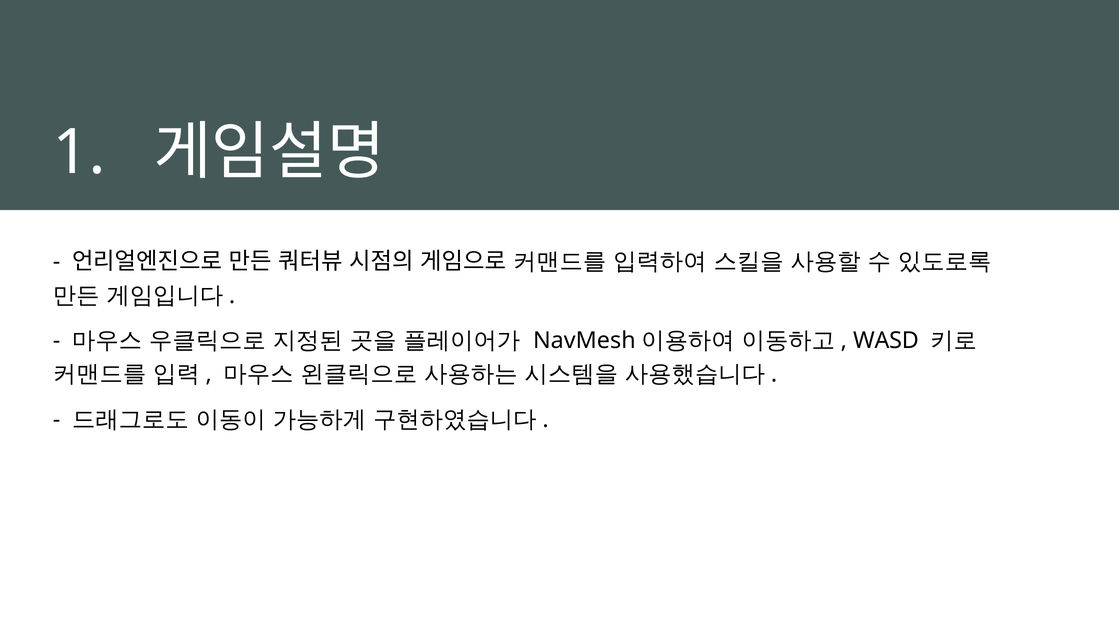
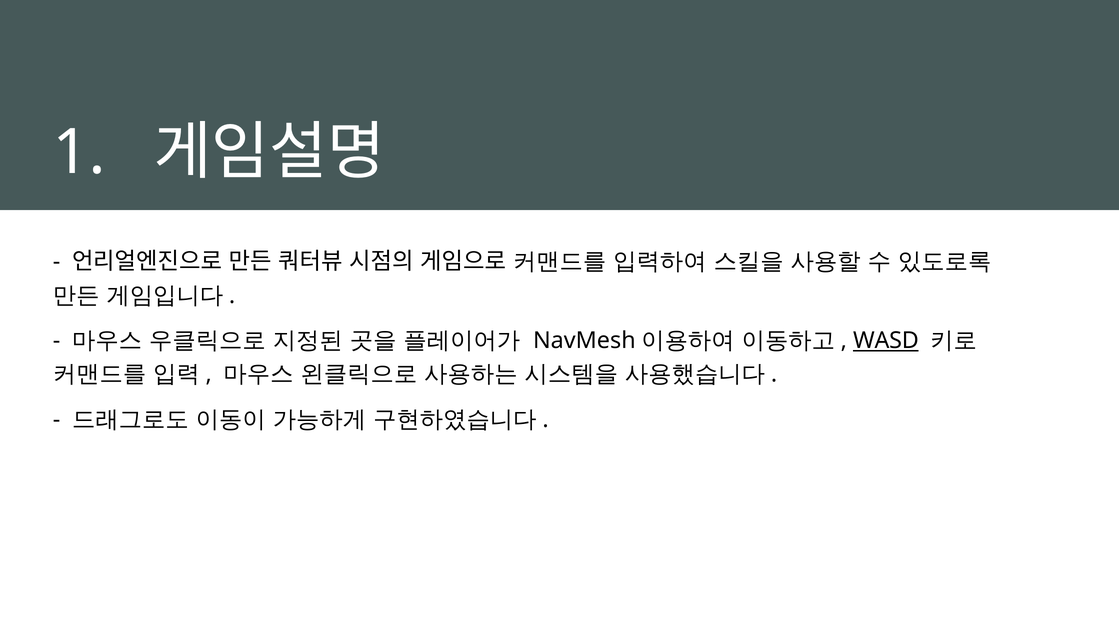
WASD underline: none -> present
